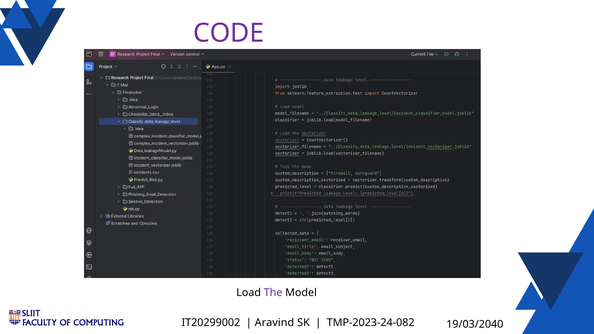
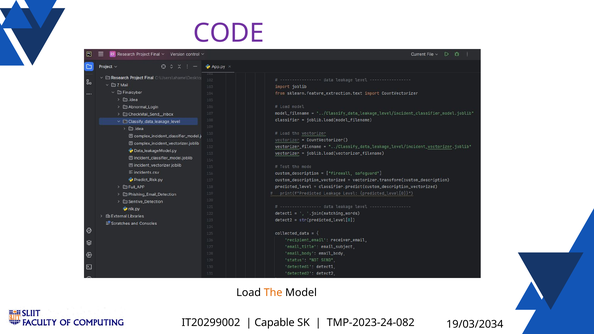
The colour: purple -> orange
Aravind: Aravind -> Capable
19/03/2040: 19/03/2040 -> 19/03/2034
